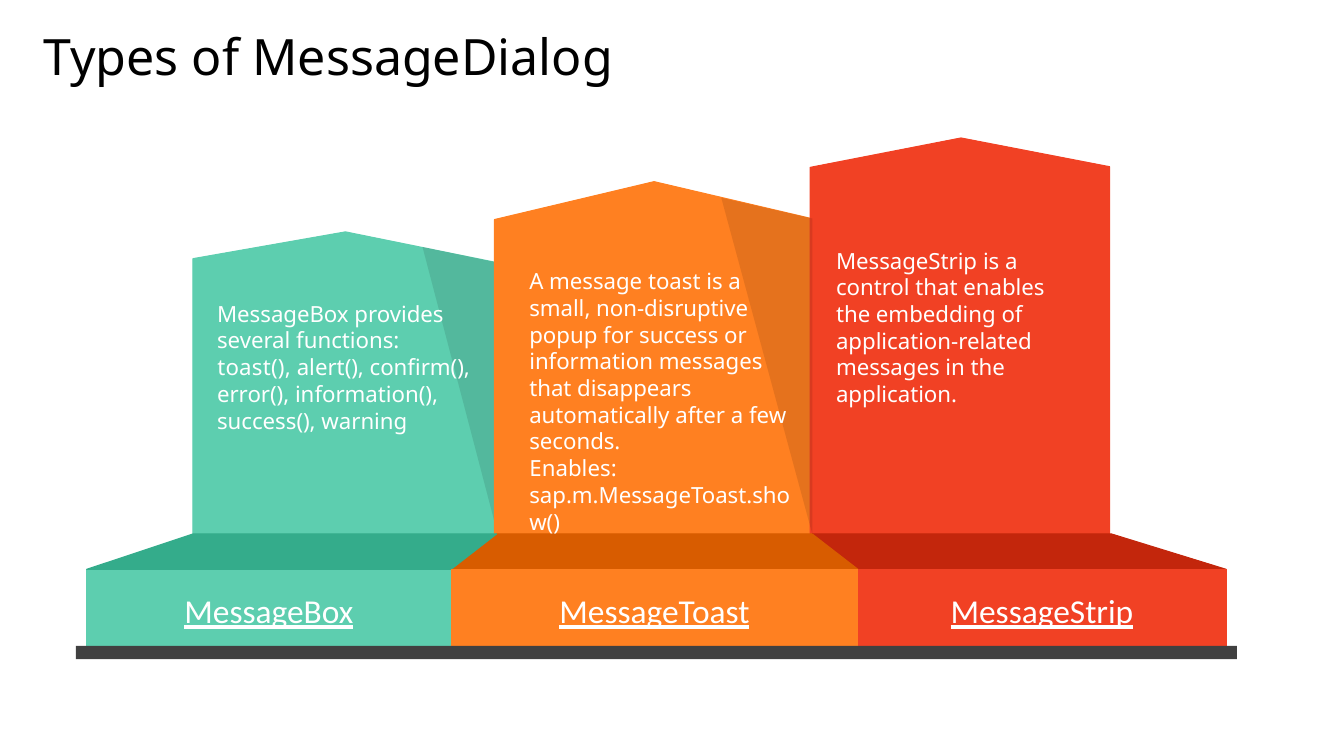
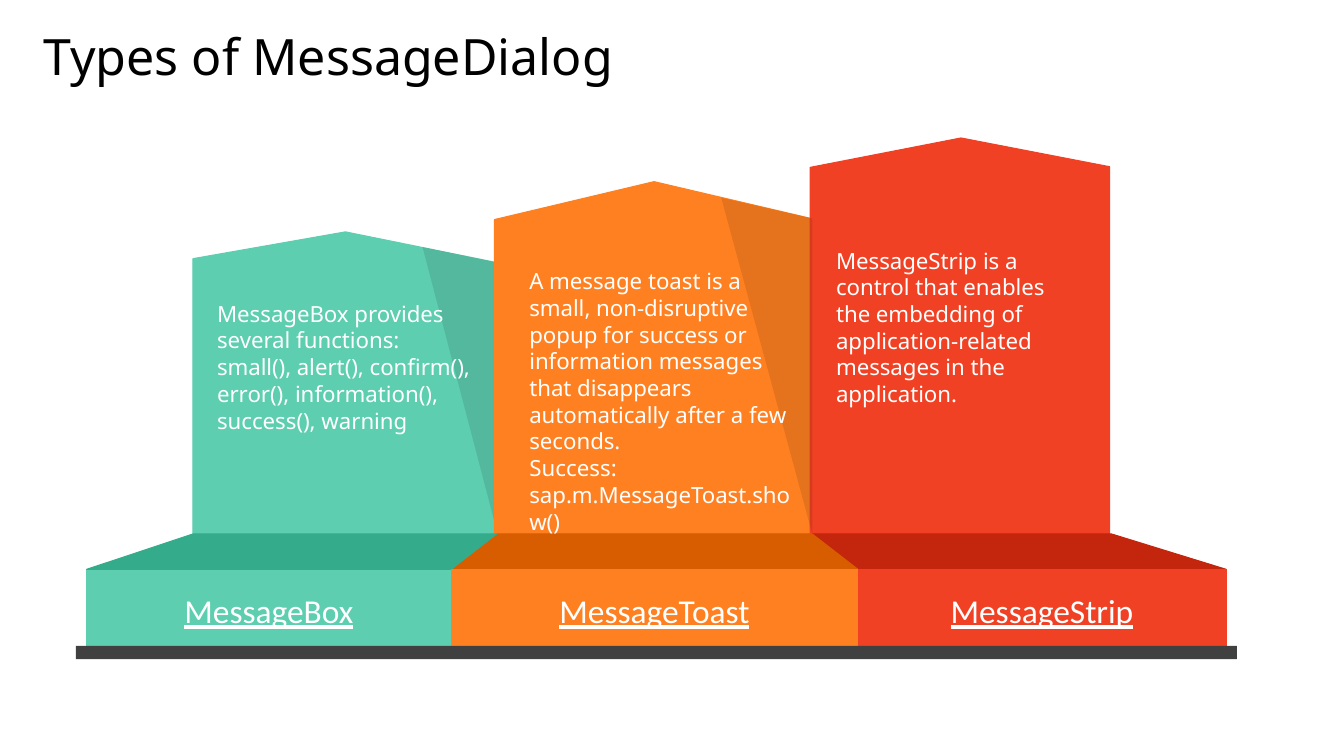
toast(: toast( -> small(
Enables at (573, 470): Enables -> Success
